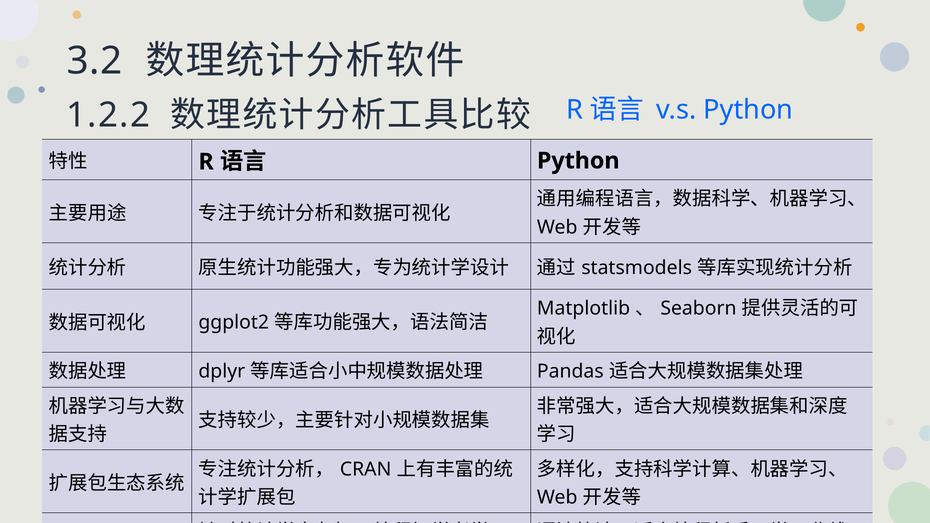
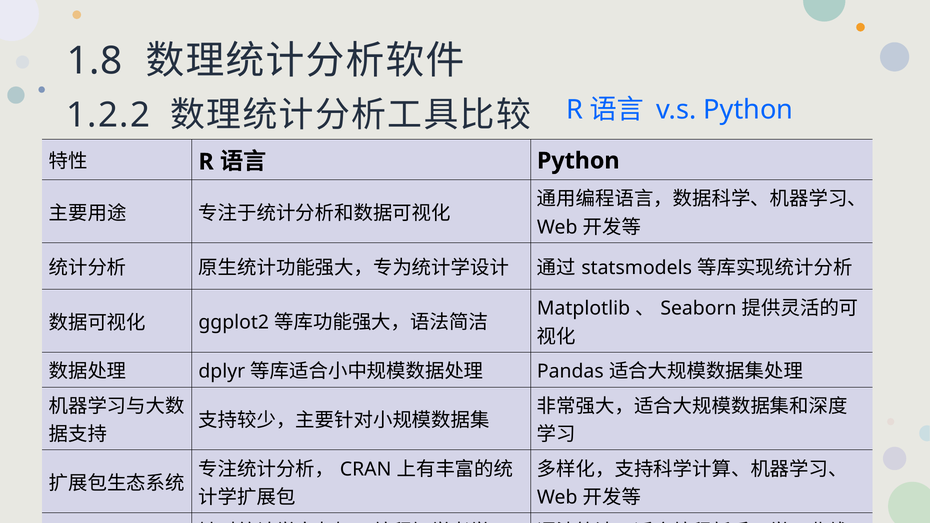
3.2: 3.2 -> 1.8
